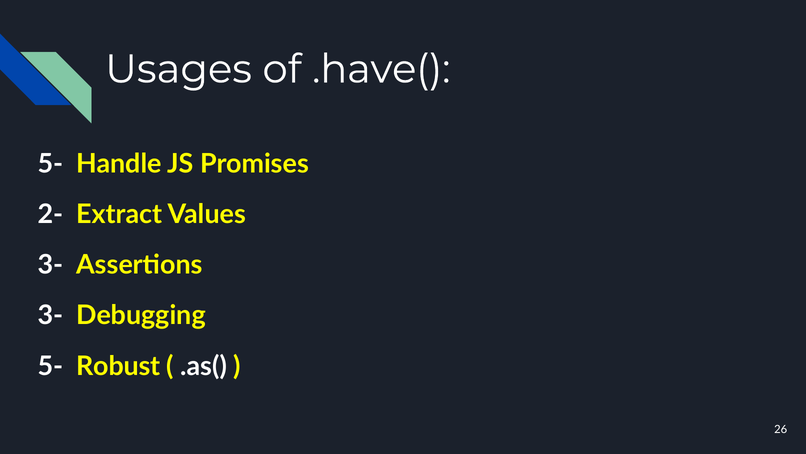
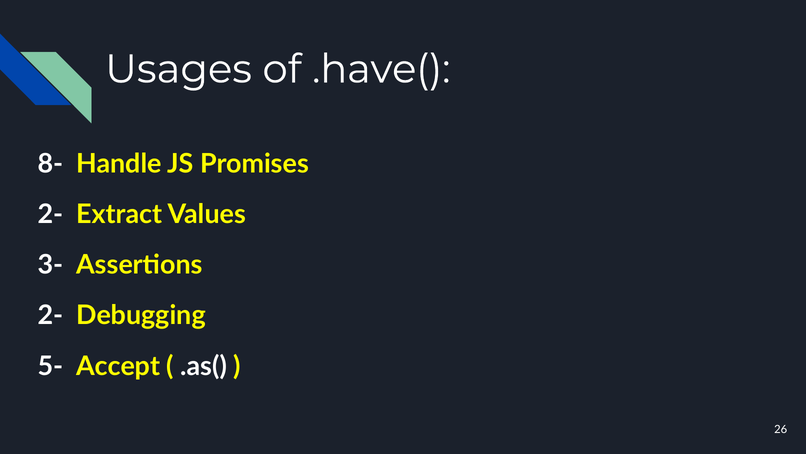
5- at (51, 164): 5- -> 8-
3- at (51, 315): 3- -> 2-
Robust: Robust -> Accept
